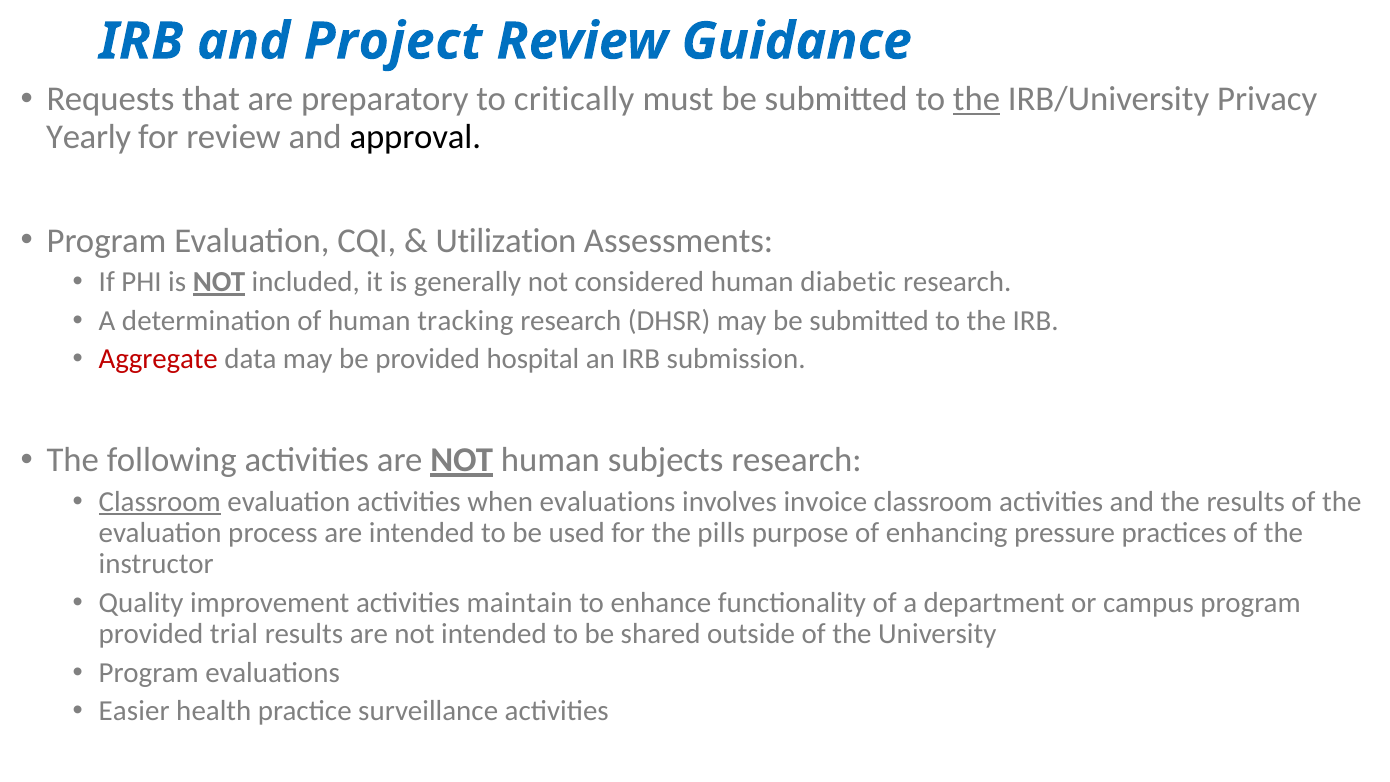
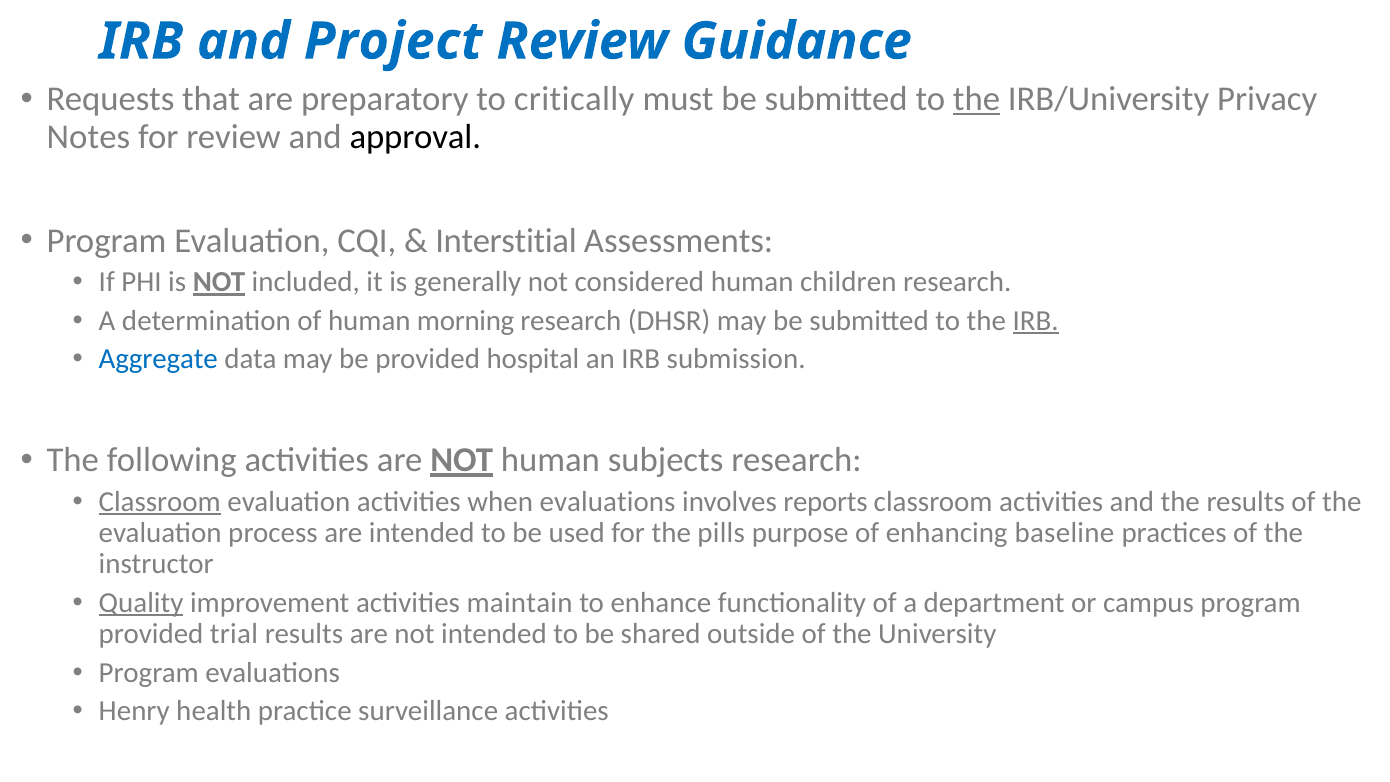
Yearly: Yearly -> Notes
Utilization: Utilization -> Interstitial
diabetic: diabetic -> children
tracking: tracking -> morning
IRB at (1036, 321) underline: none -> present
Aggregate colour: red -> blue
invoice: invoice -> reports
pressure: pressure -> baseline
Quality underline: none -> present
Easier: Easier -> Henry
